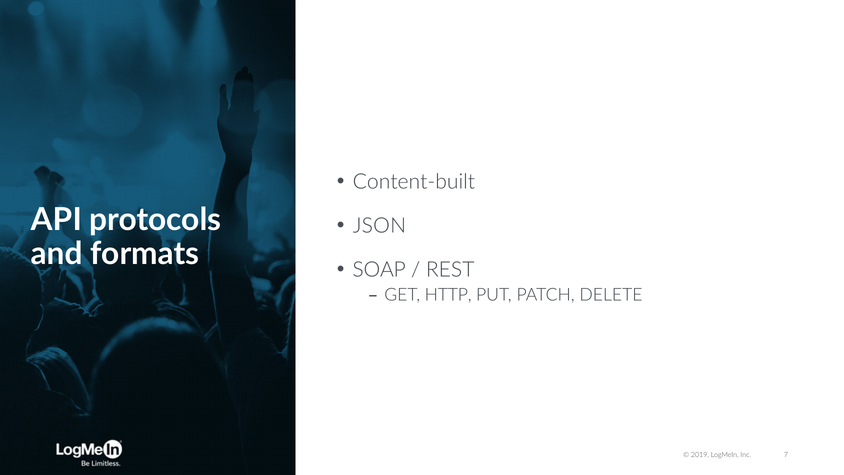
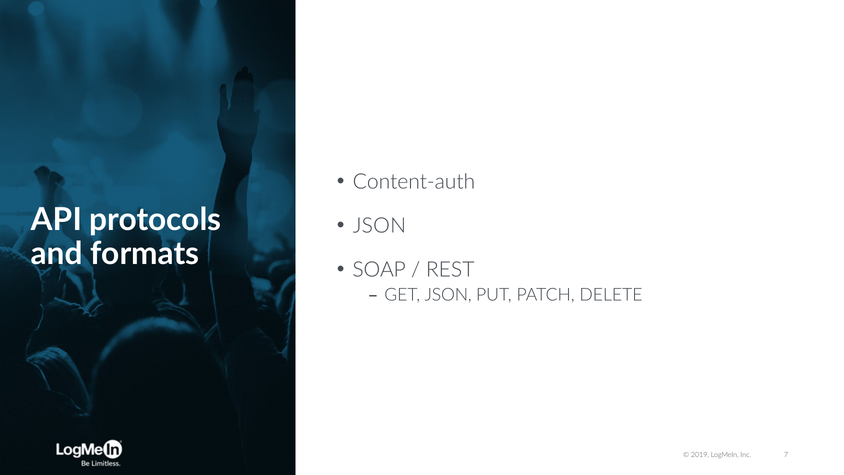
Content-built: Content-built -> Content-auth
GET HTTP: HTTP -> JSON
